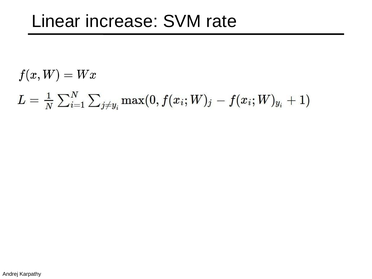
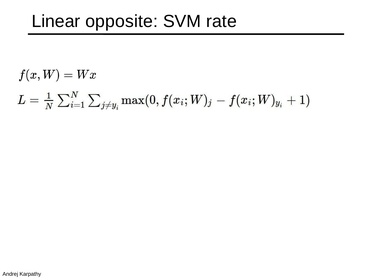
increase: increase -> opposite
